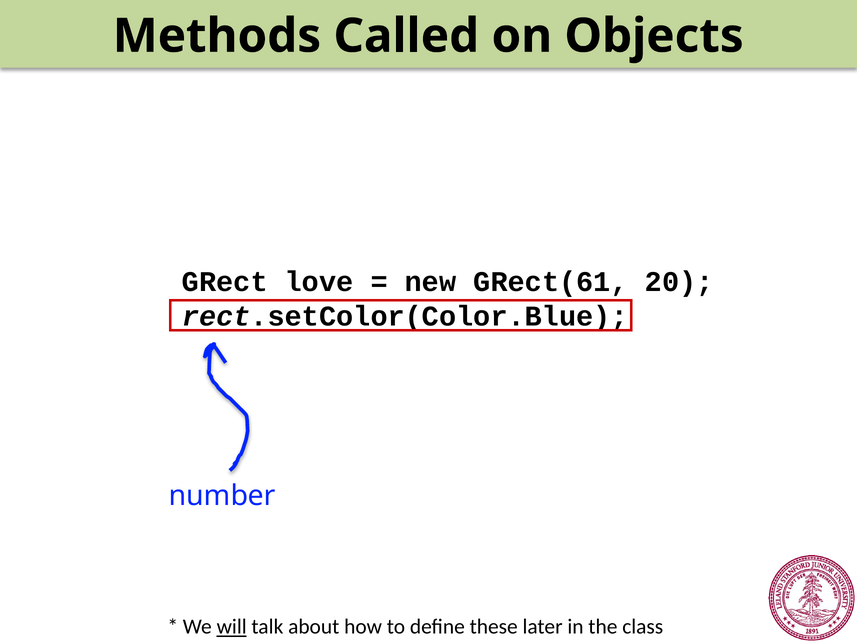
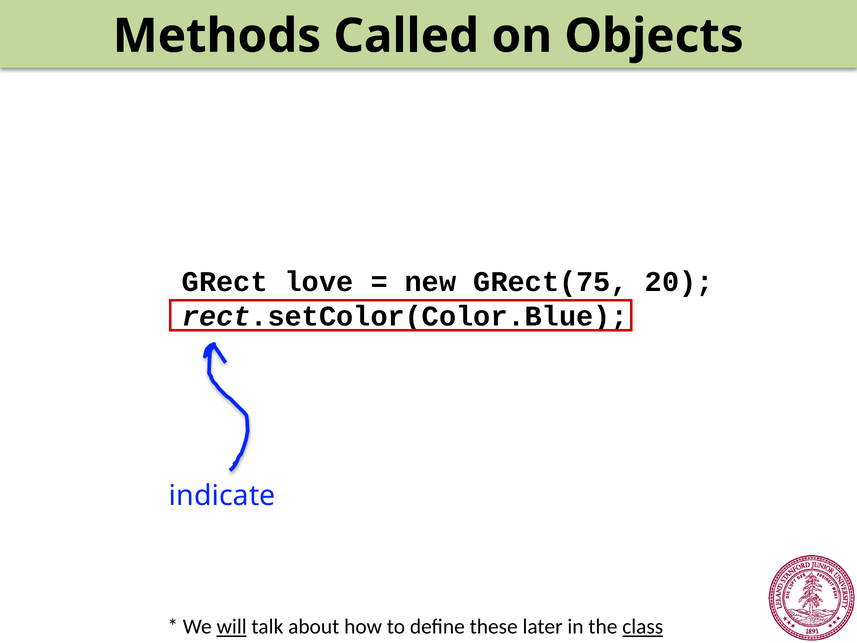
GRect(61: GRect(61 -> GRect(75
number: number -> indicate
class underline: none -> present
